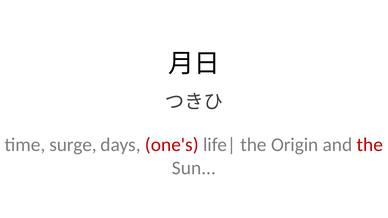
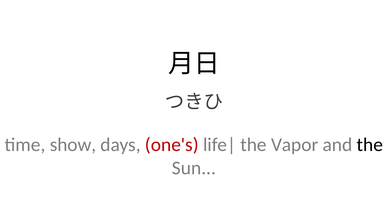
surge: surge -> show
Origin: Origin -> Vapor
the at (370, 145) colour: red -> black
